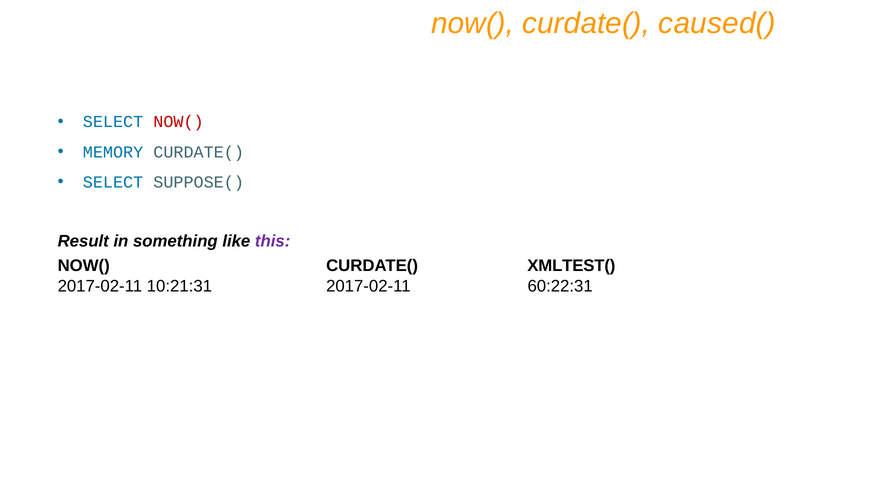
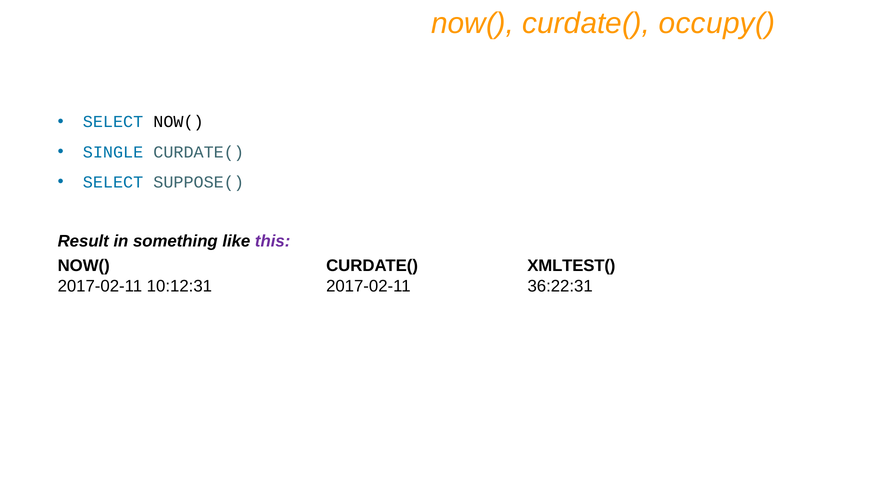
caused(: caused( -> occupy(
NOW( at (179, 122) colour: red -> black
MEMORY: MEMORY -> SINGLE
10:21:31: 10:21:31 -> 10:12:31
60:22:31: 60:22:31 -> 36:22:31
